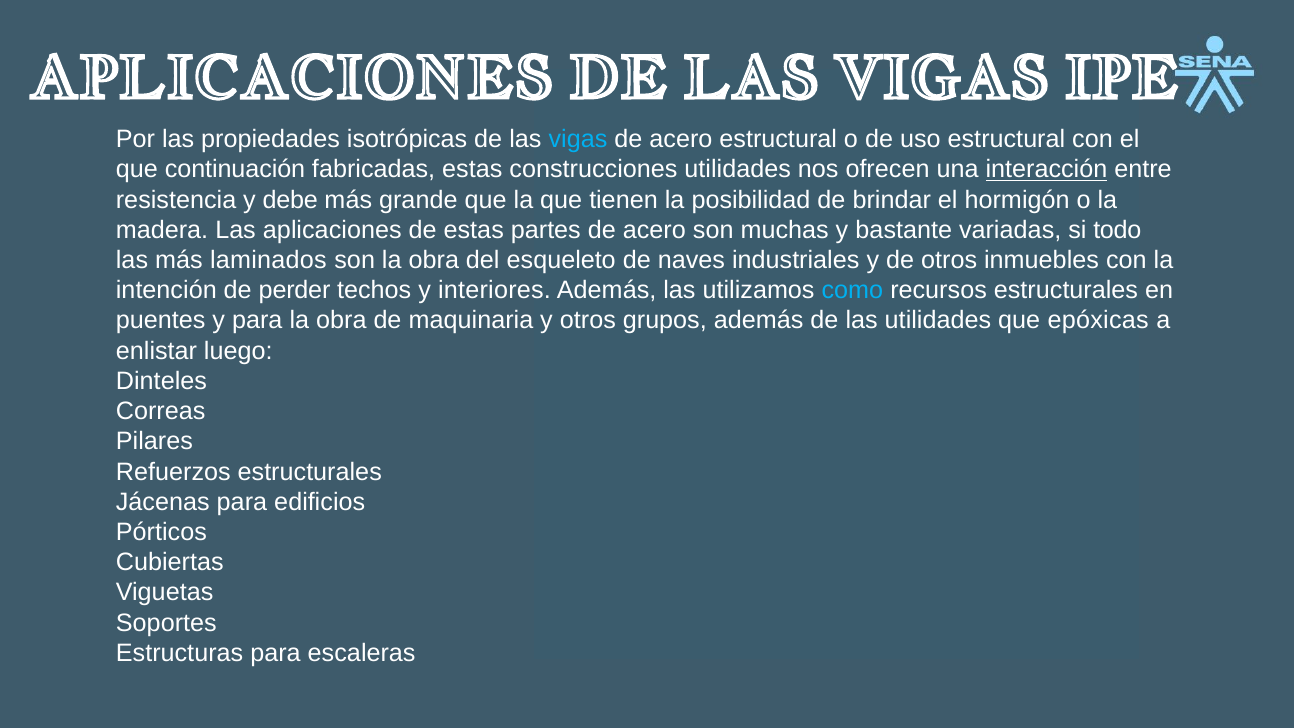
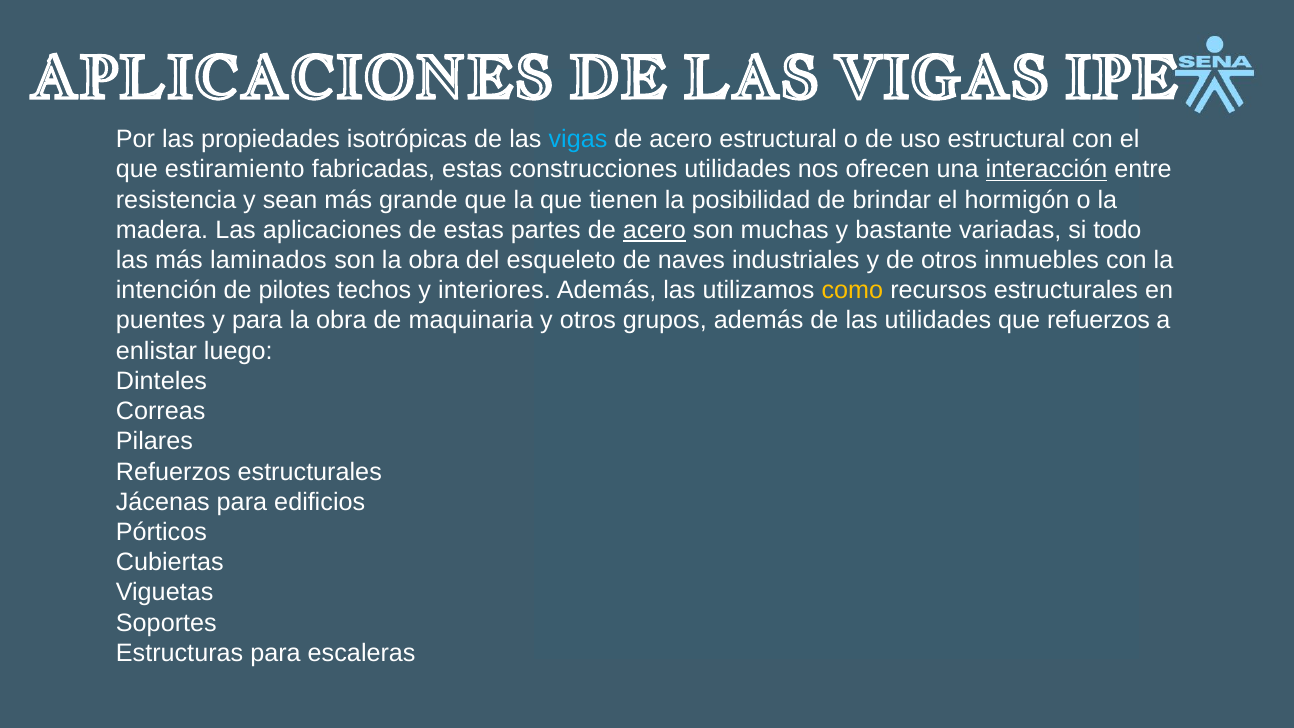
continuación: continuación -> estiramiento
debe: debe -> sean
acero at (654, 230) underline: none -> present
perder: perder -> pilotes
como colour: light blue -> yellow
que epóxicas: epóxicas -> refuerzos
